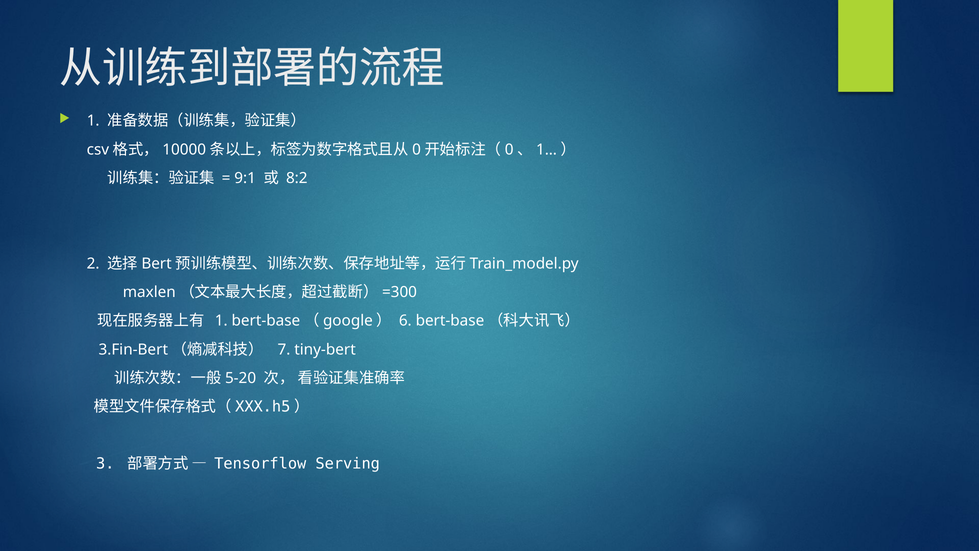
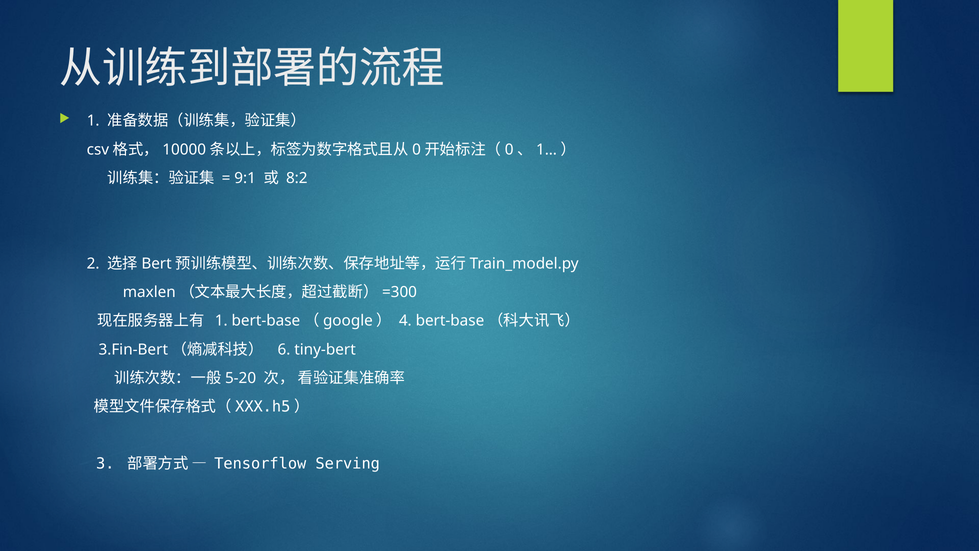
6: 6 -> 4
7: 7 -> 6
